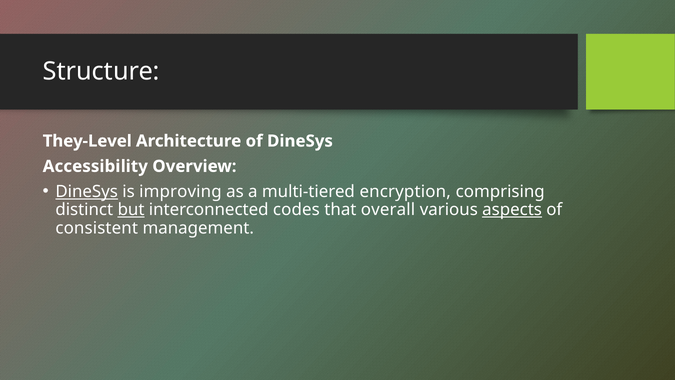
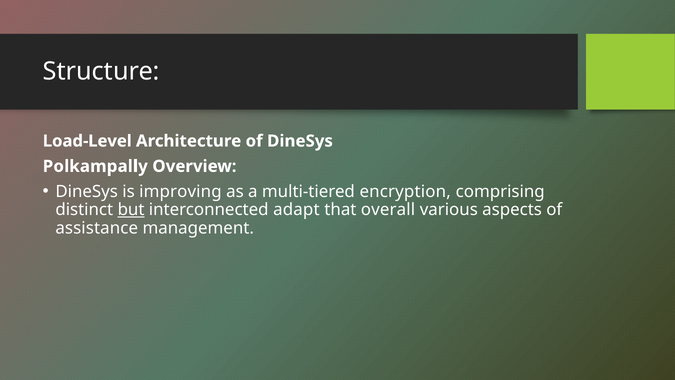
They-Level: They-Level -> Load-Level
Accessibility: Accessibility -> Polkampally
DineSys at (87, 191) underline: present -> none
codes: codes -> adapt
aspects underline: present -> none
consistent: consistent -> assistance
